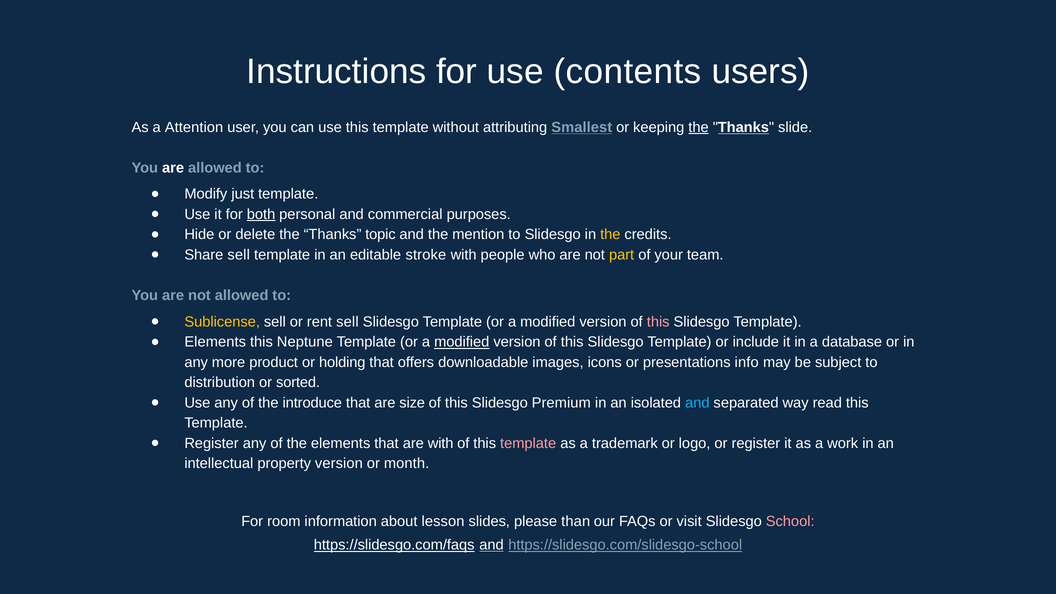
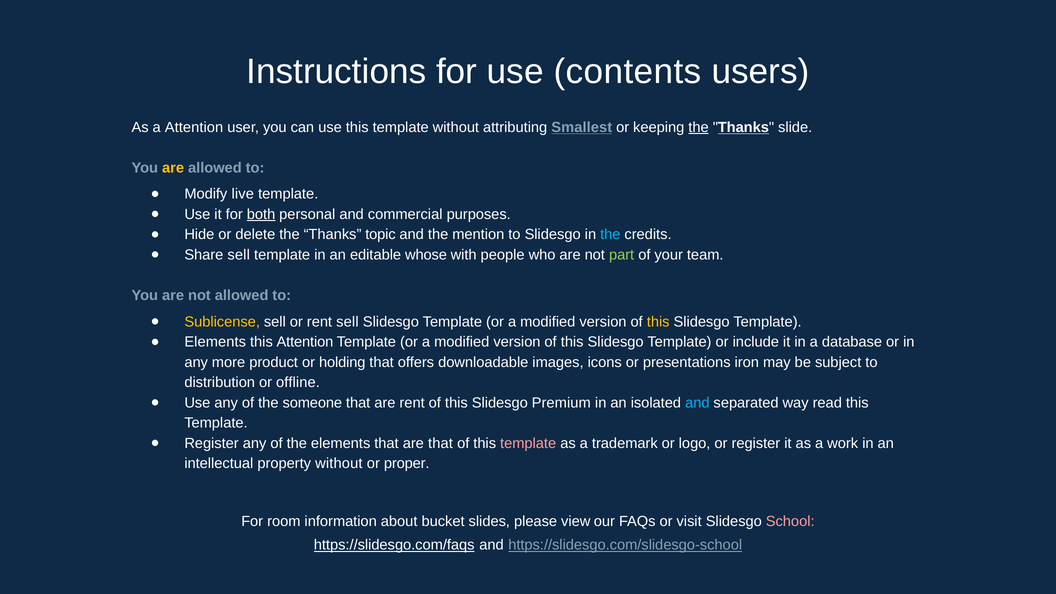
are at (173, 168) colour: white -> yellow
just: just -> live
the at (610, 235) colour: yellow -> light blue
stroke: stroke -> whose
part colour: yellow -> light green
this at (658, 322) colour: pink -> yellow
this Neptune: Neptune -> Attention
modified at (462, 342) underline: present -> none
info: info -> iron
sorted: sorted -> offline
introduce: introduce -> someone
are size: size -> rent
are with: with -> that
property version: version -> without
month: month -> proper
lesson: lesson -> bucket
than: than -> view
and at (491, 545) underline: present -> none
